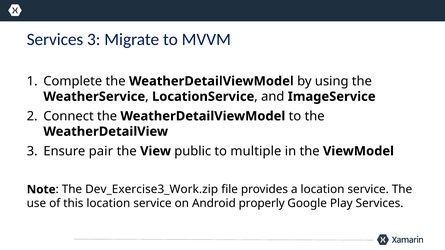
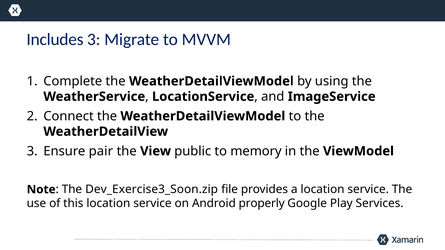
Services at (55, 40): Services -> Includes
multiple: multiple -> memory
Dev_Exercise3_Work.zip: Dev_Exercise3_Work.zip -> Dev_Exercise3_Soon.zip
